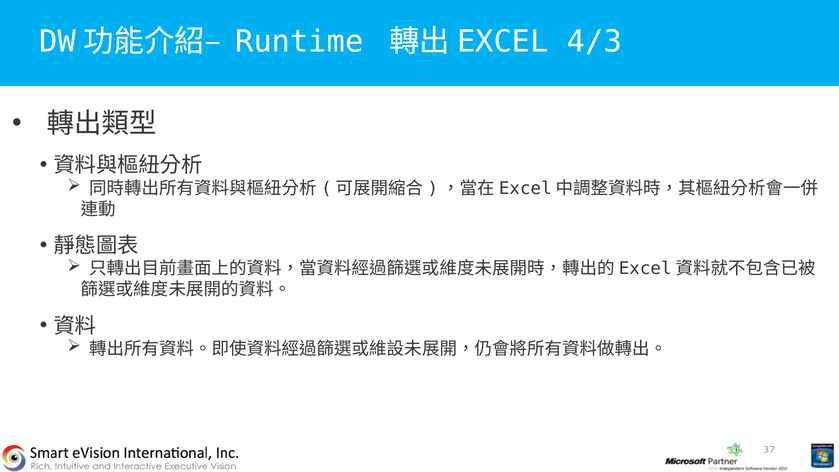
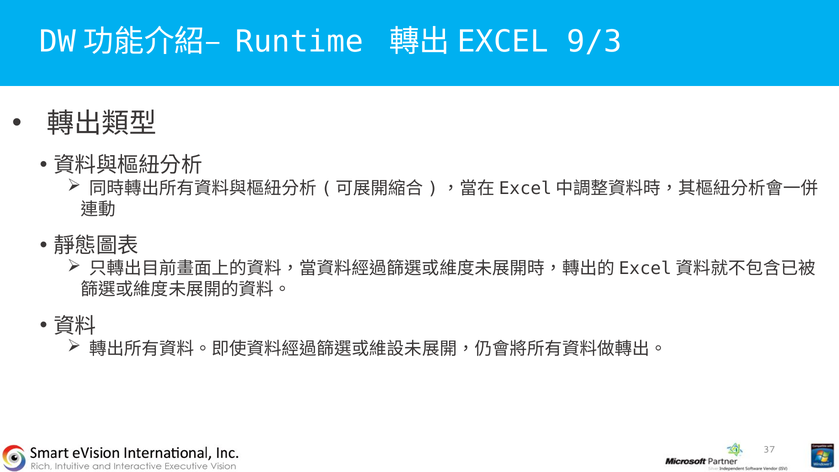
4/3: 4/3 -> 9/3
